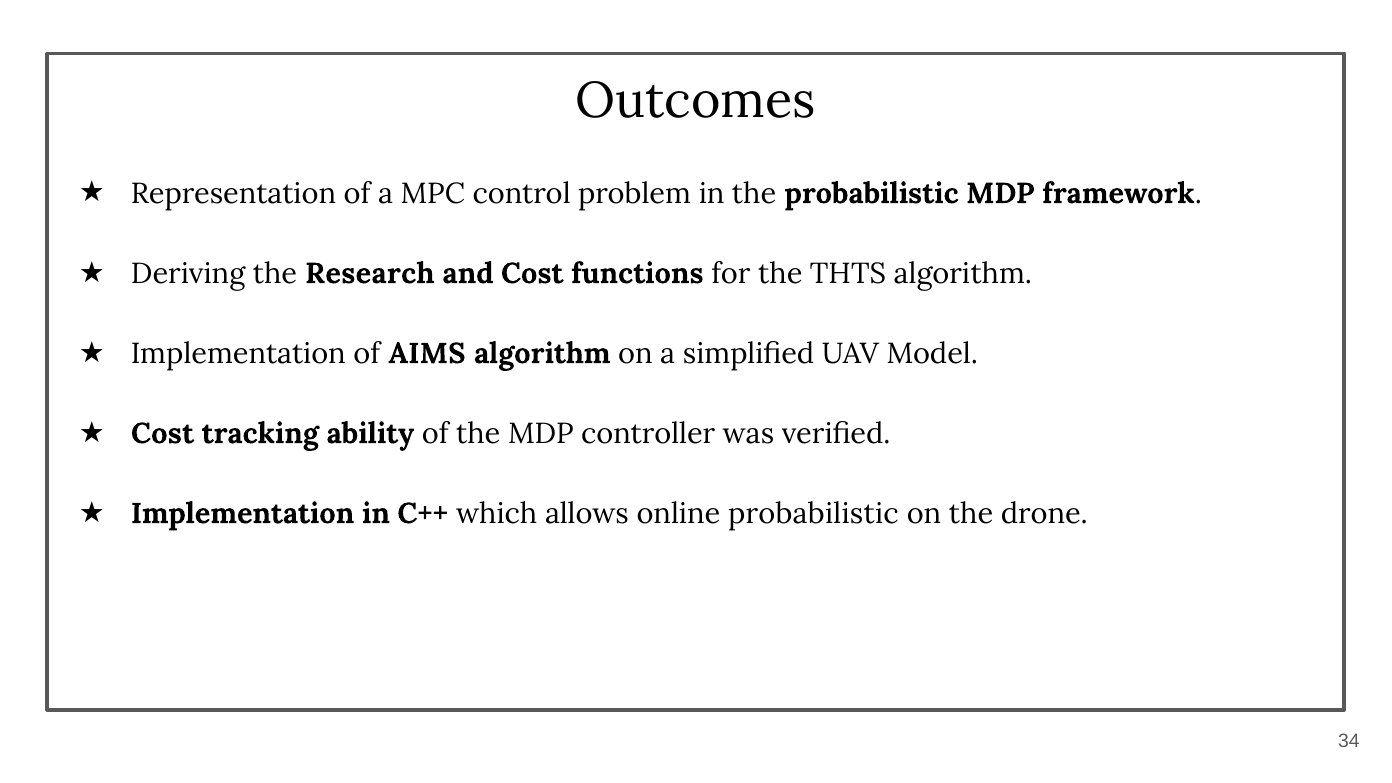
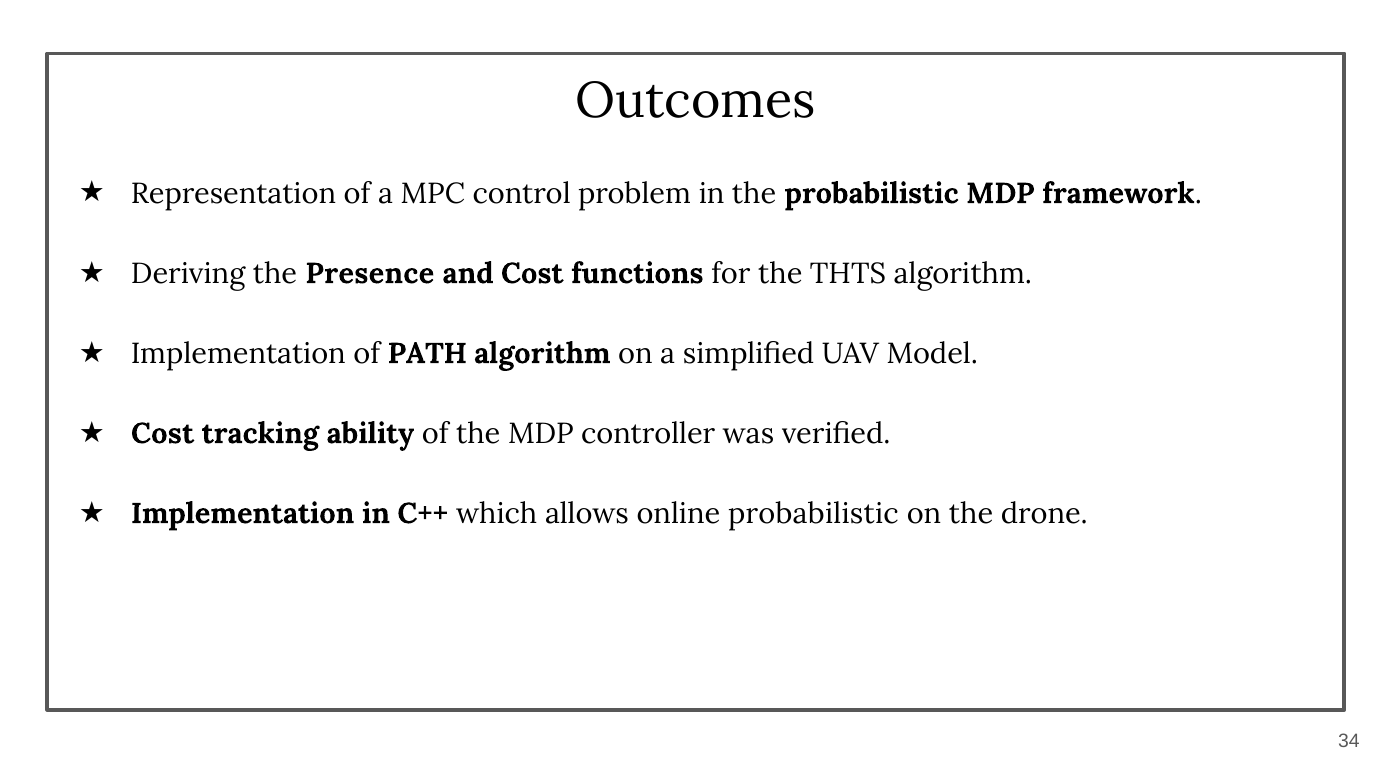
Research: Research -> Presence
AIMS: AIMS -> PATH
